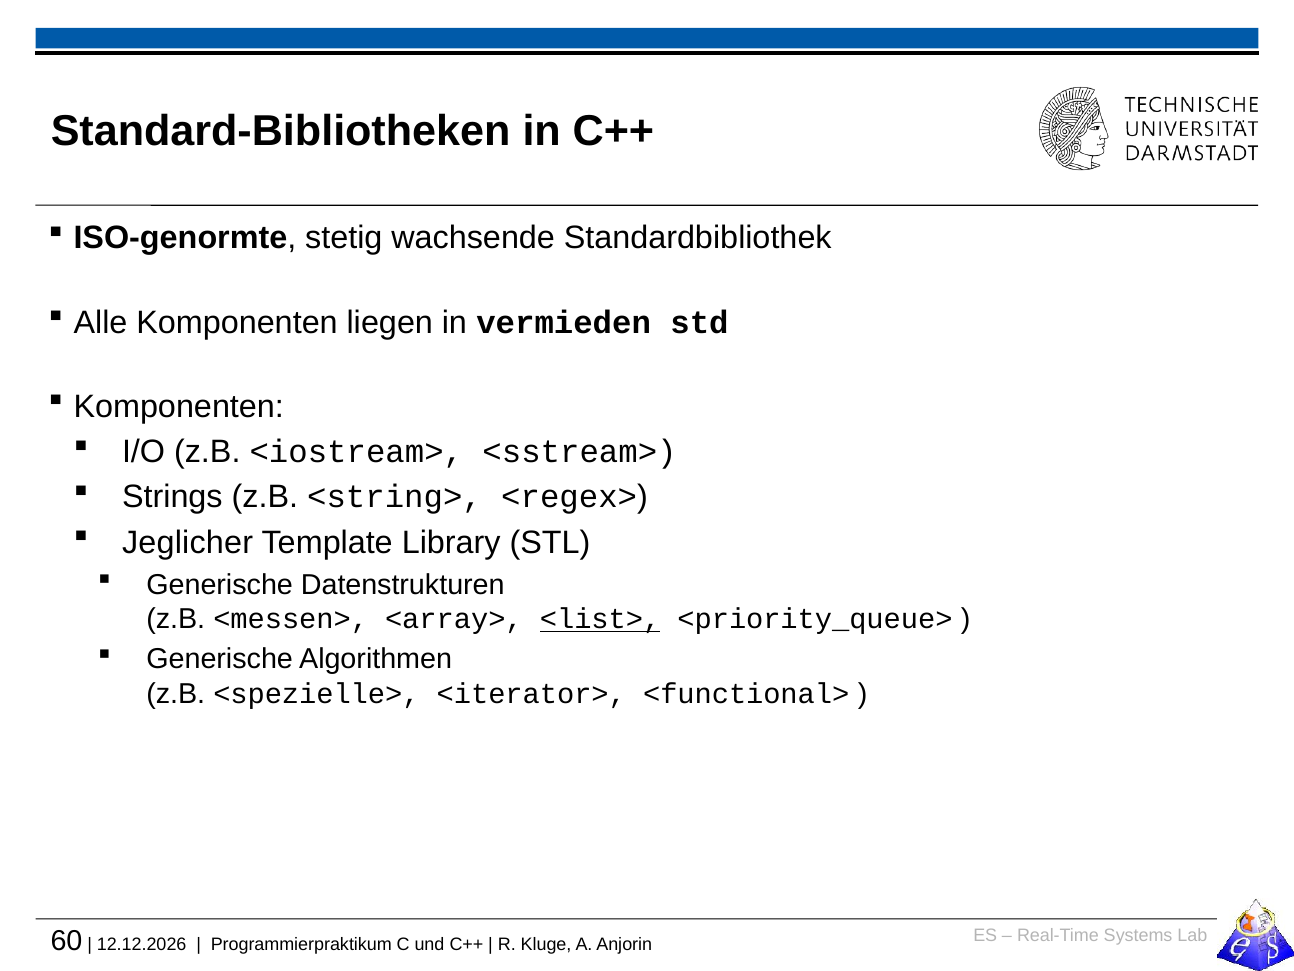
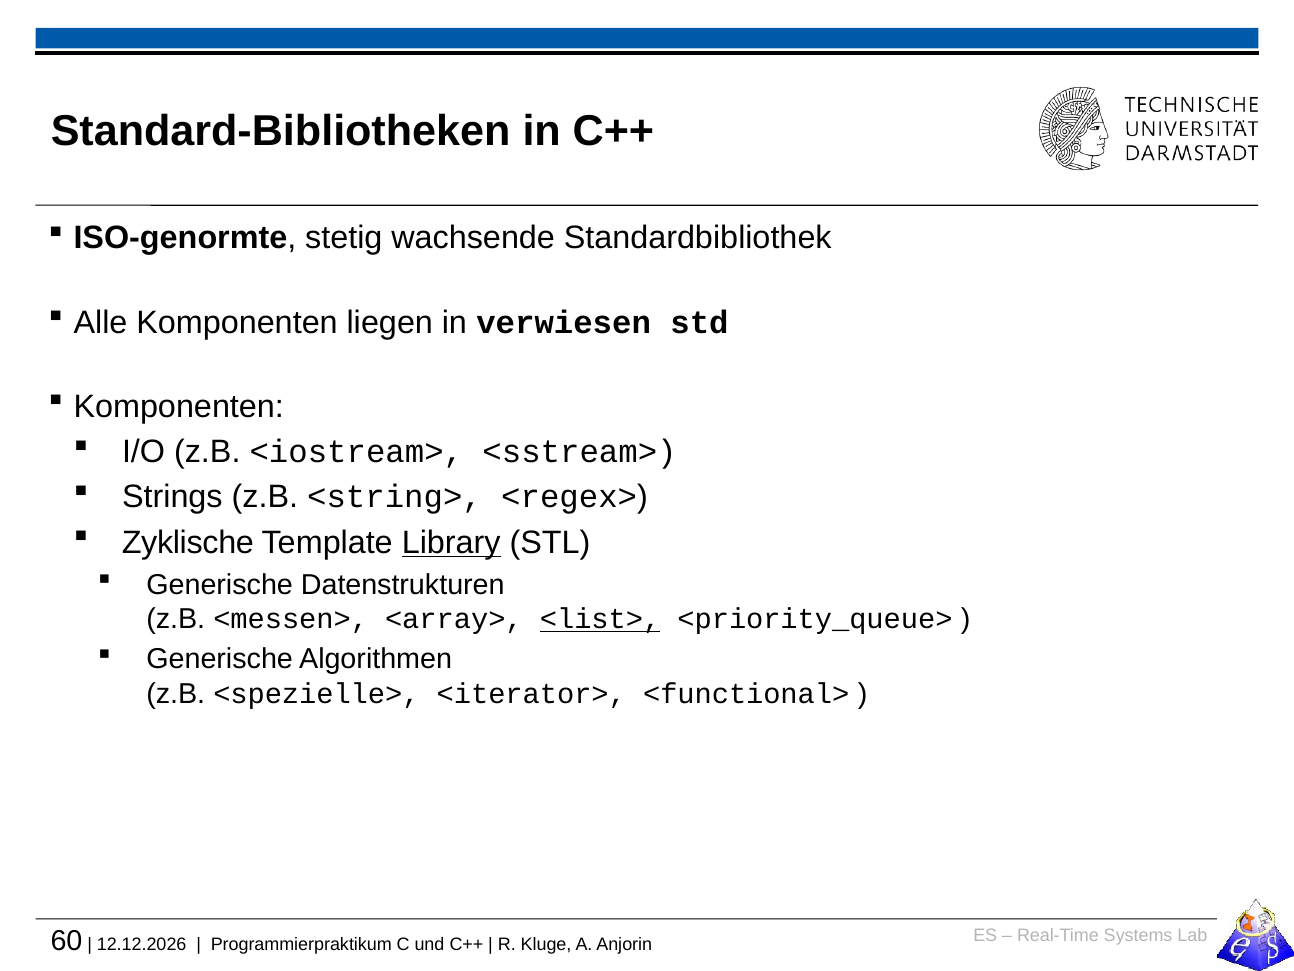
vermieden: vermieden -> verwiesen
Jeglicher: Jeglicher -> Zyklische
Library underline: none -> present
